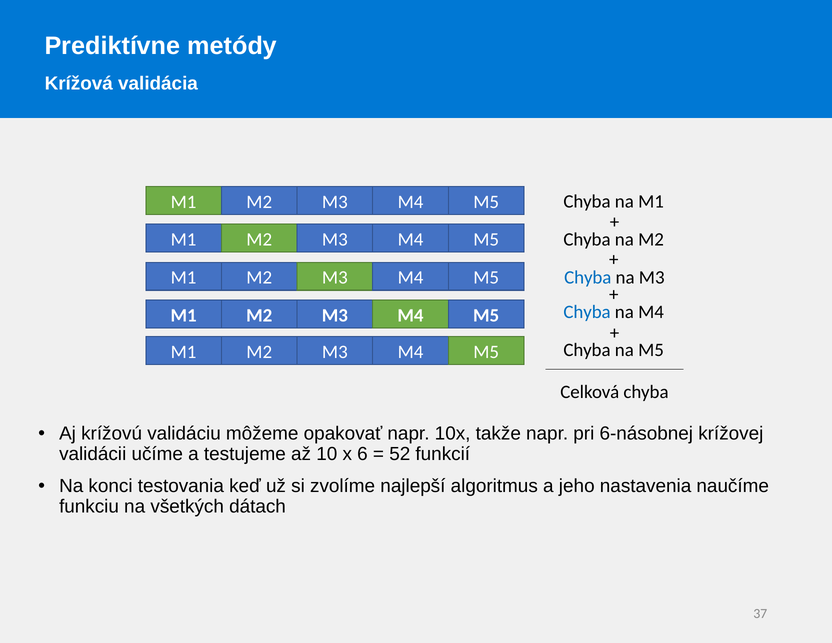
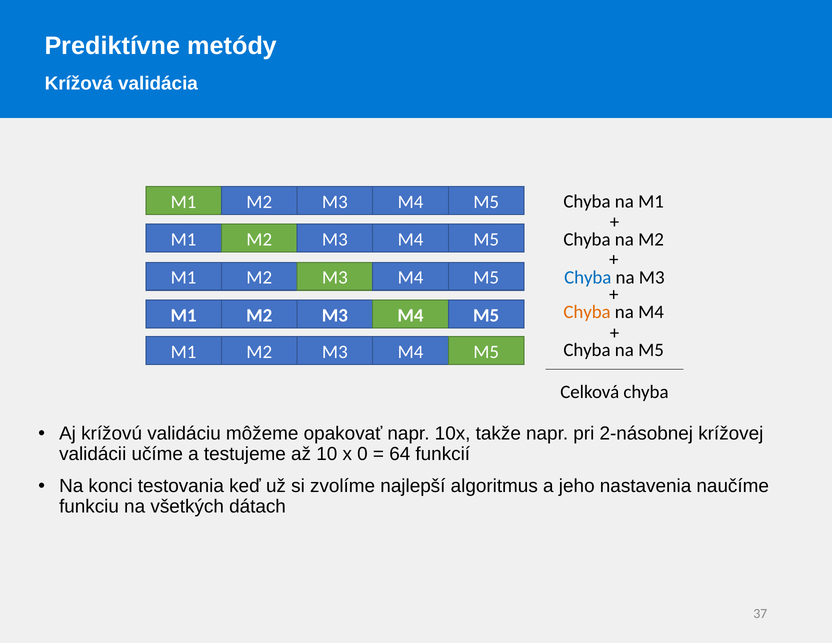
Chyba at (587, 312) colour: blue -> orange
6-násobnej: 6-násobnej -> 2-násobnej
6: 6 -> 0
52: 52 -> 64
